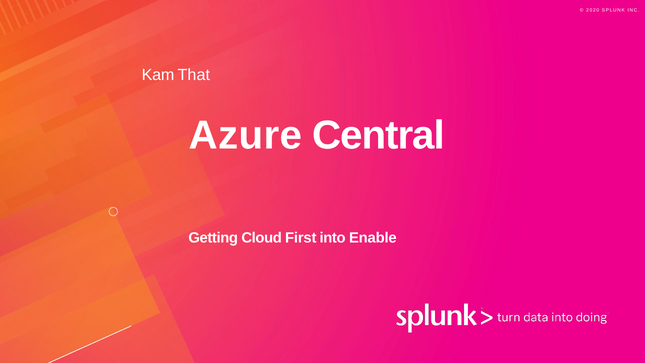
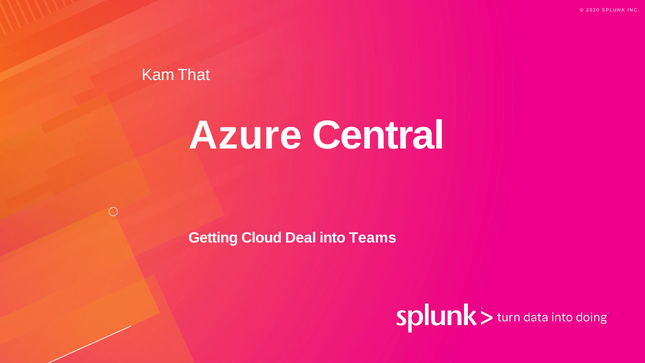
First: First -> Deal
Enable: Enable -> Teams
